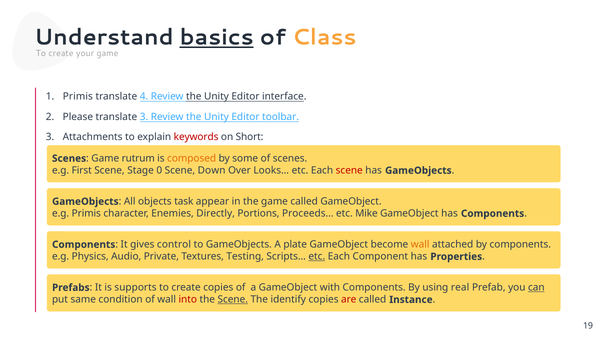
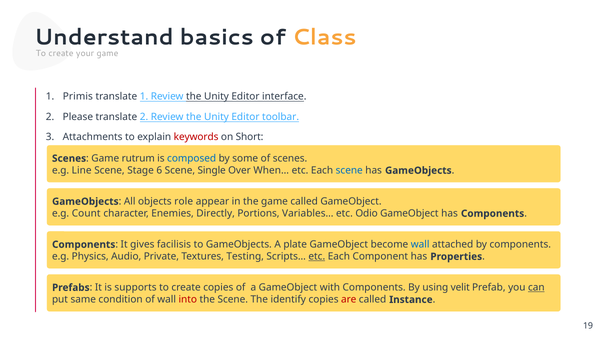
basics underline: present -> none
translate 4: 4 -> 1
translate 3: 3 -> 2
composed colour: orange -> blue
First: First -> Line
0: 0 -> 6
Down: Down -> Single
Looks…: Looks… -> When…
scene at (349, 170) colour: red -> blue
task: task -> role
e.g Primis: Primis -> Count
Proceeds…: Proceeds… -> Variables…
Mike: Mike -> Odio
control: control -> facilisis
wall at (420, 244) colour: orange -> blue
real: real -> velit
Scene at (233, 299) underline: present -> none
